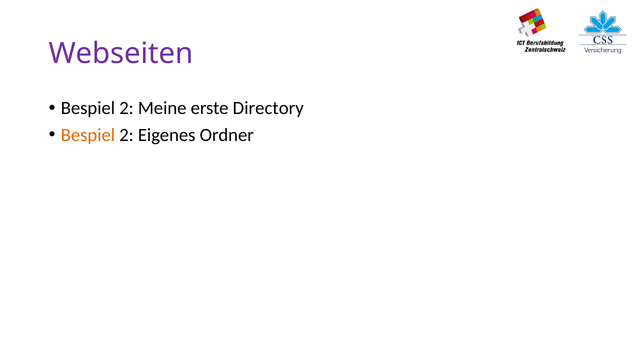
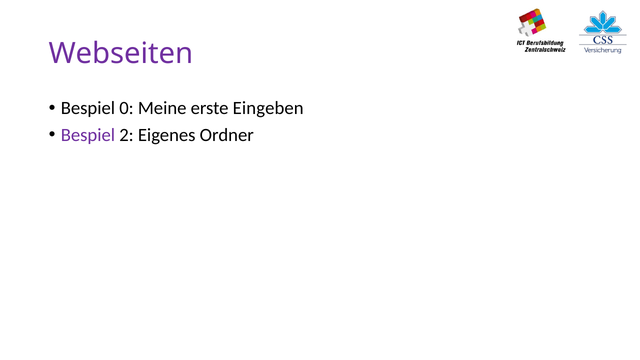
2 at (126, 108): 2 -> 0
Directory: Directory -> Eingeben
Bespiel at (88, 135) colour: orange -> purple
